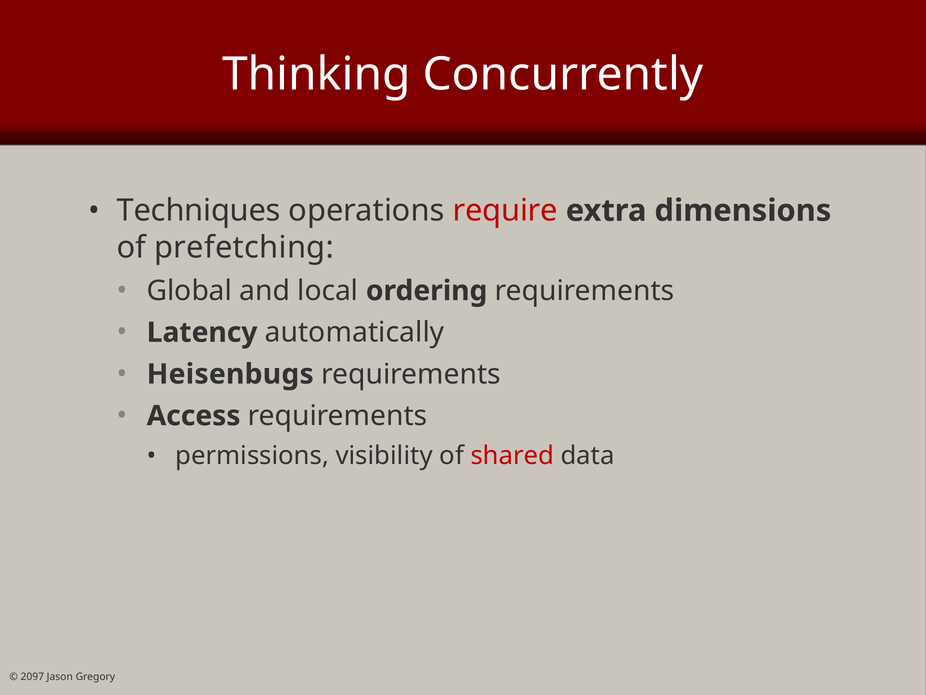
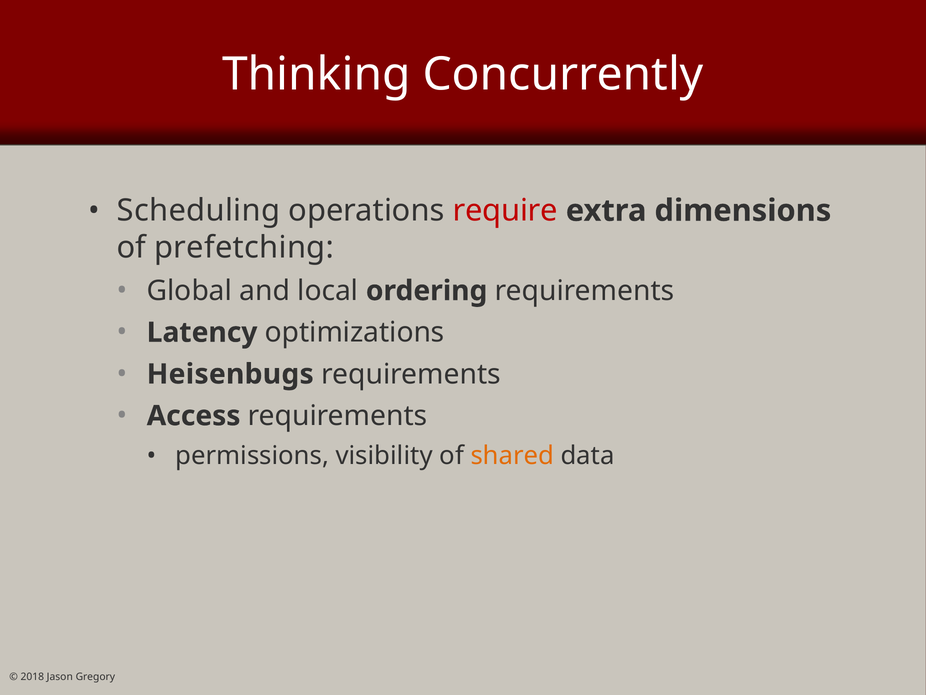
Techniques: Techniques -> Scheduling
automatically: automatically -> optimizations
shared colour: red -> orange
2097: 2097 -> 2018
